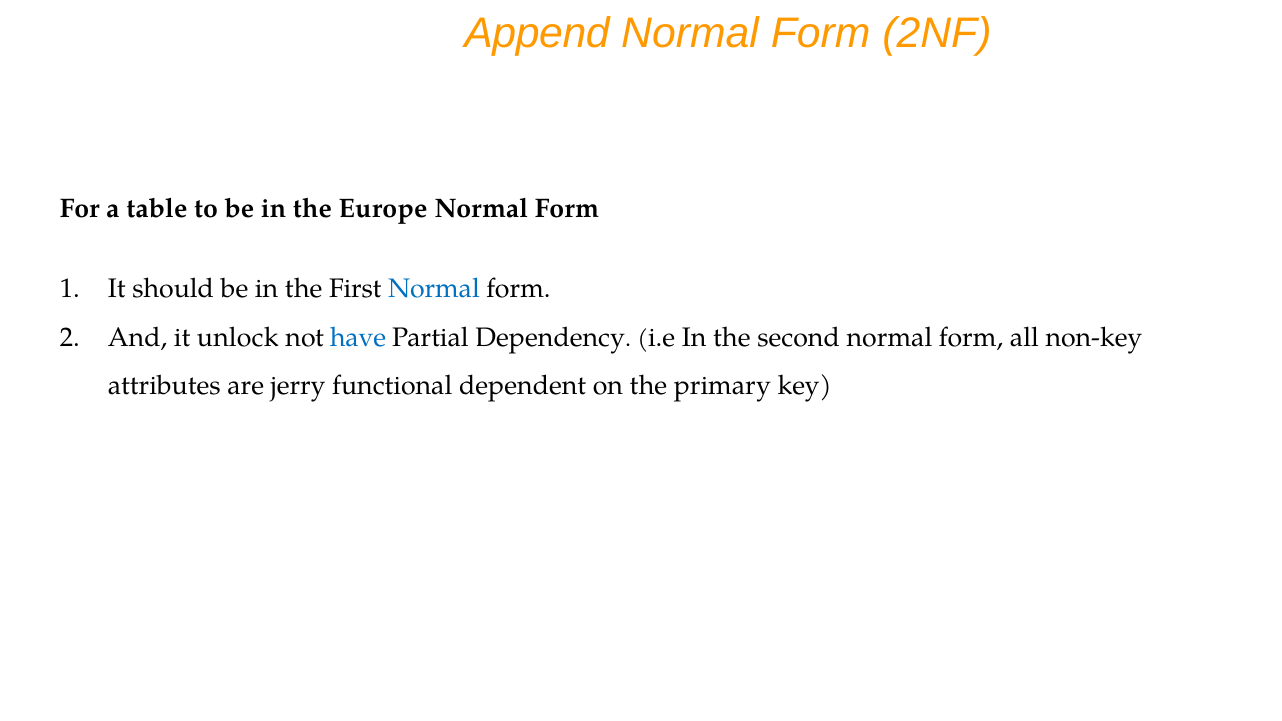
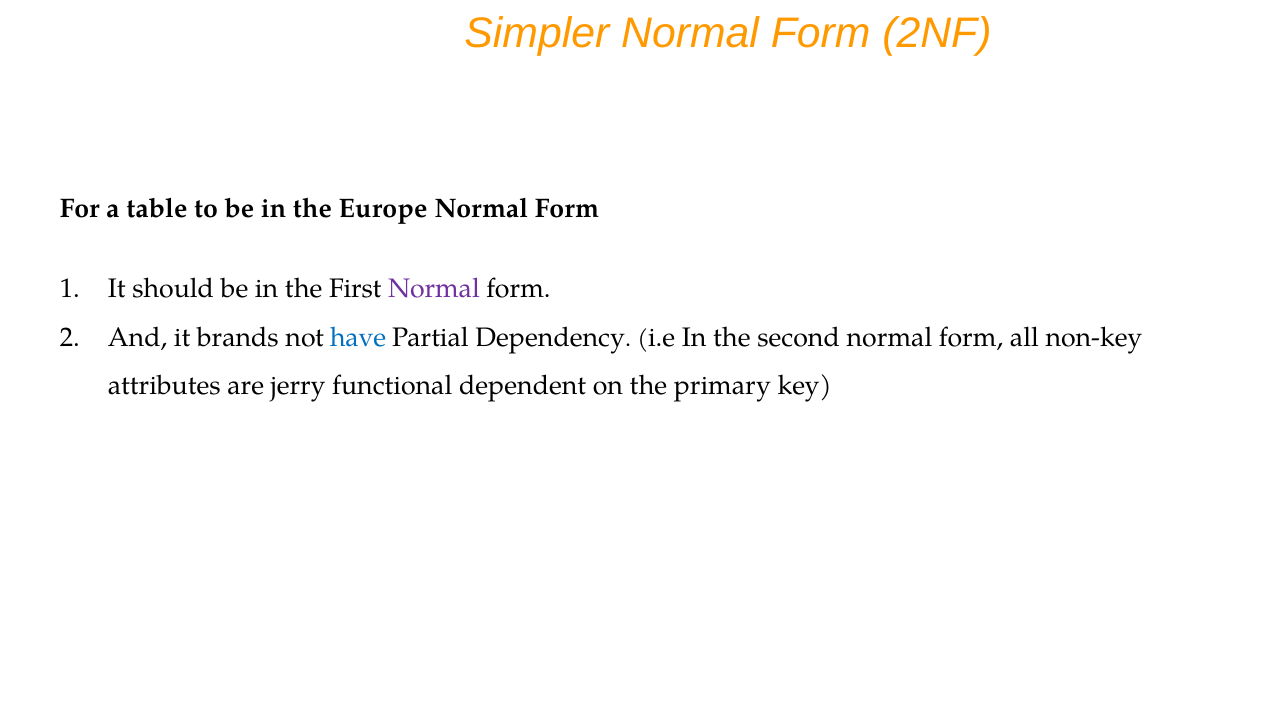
Append: Append -> Simpler
Normal at (434, 289) colour: blue -> purple
unlock: unlock -> brands
